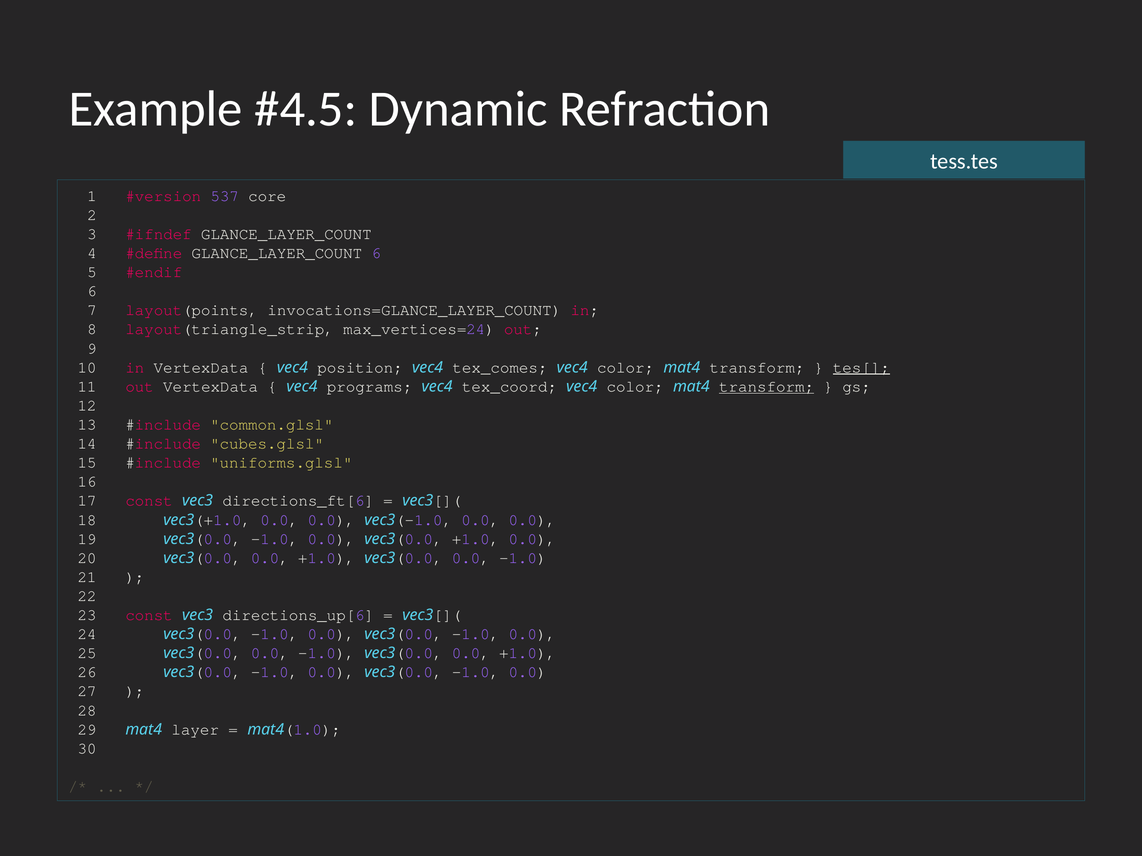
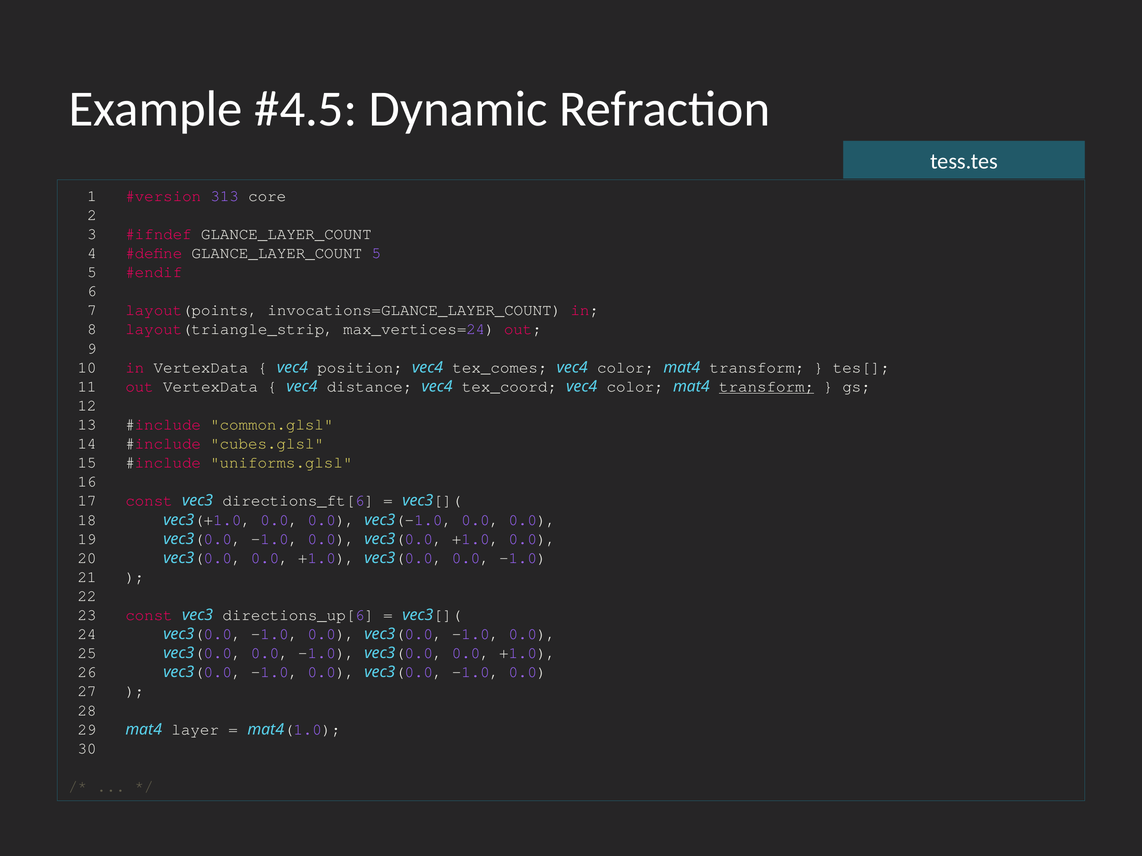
537: 537 -> 313
GLANCE_LAYER_COUNT 6: 6 -> 5
tes[ underline: present -> none
programs: programs -> distance
